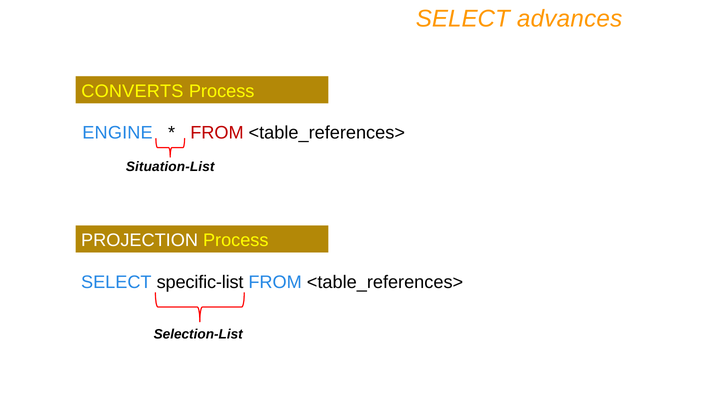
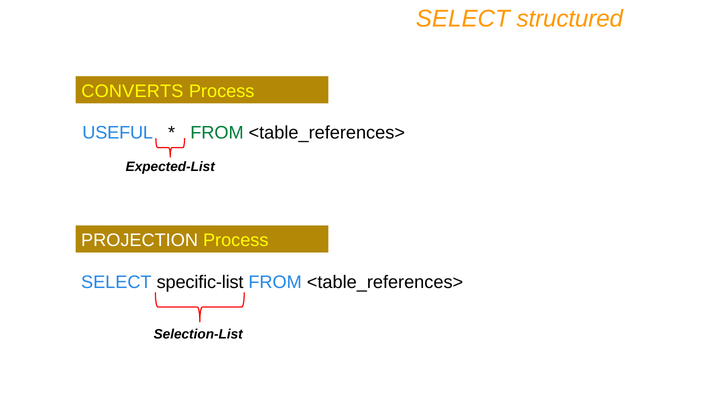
advances: advances -> structured
ENGINE: ENGINE -> USEFUL
FROM at (217, 133) colour: red -> green
Situation-List: Situation-List -> Expected-List
